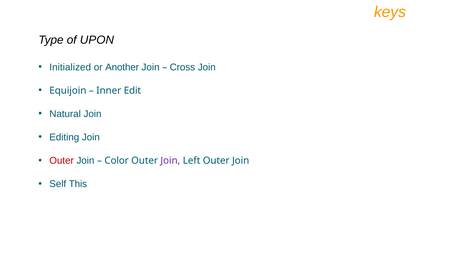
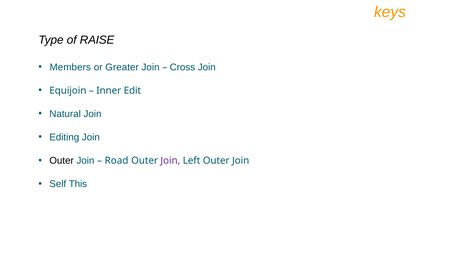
UPON: UPON -> RAISE
Initialized: Initialized -> Members
Another: Another -> Greater
Outer at (62, 161) colour: red -> black
Color: Color -> Road
